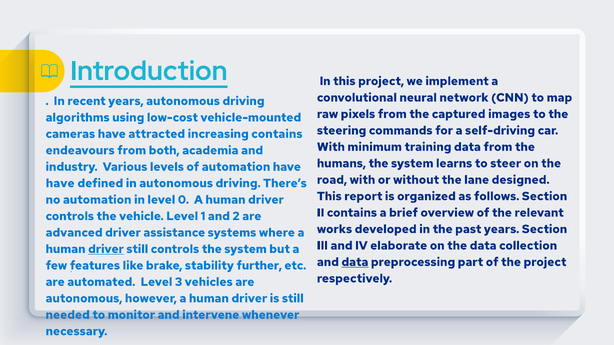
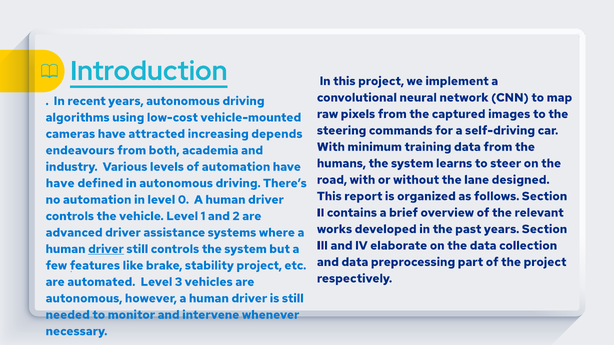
increasing contains: contains -> depends
data at (355, 262) underline: present -> none
stability further: further -> project
